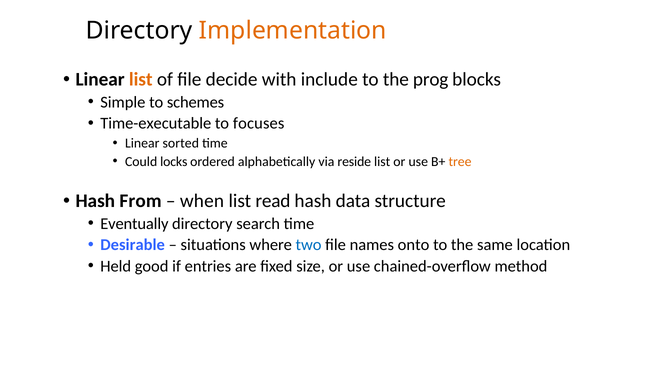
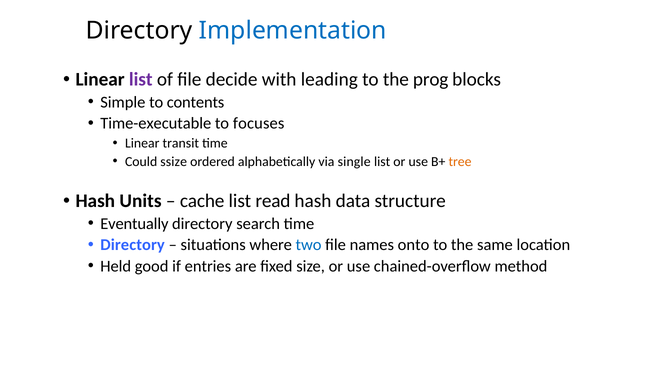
Implementation colour: orange -> blue
list at (141, 80) colour: orange -> purple
include: include -> leading
schemes: schemes -> contents
sorted: sorted -> transit
locks: locks -> ssize
reside: reside -> single
From: From -> Units
when: when -> cache
Desirable at (133, 245): Desirable -> Directory
